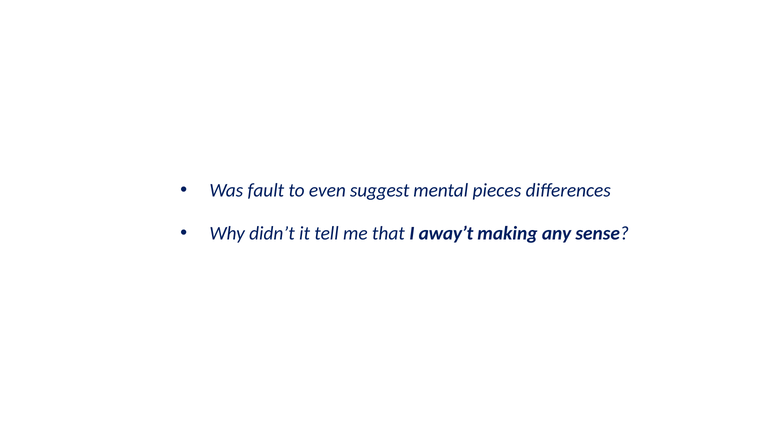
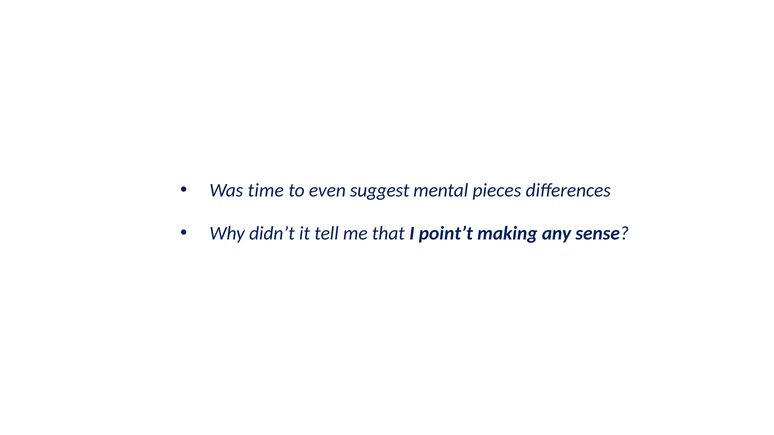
fault: fault -> time
away’t: away’t -> point’t
